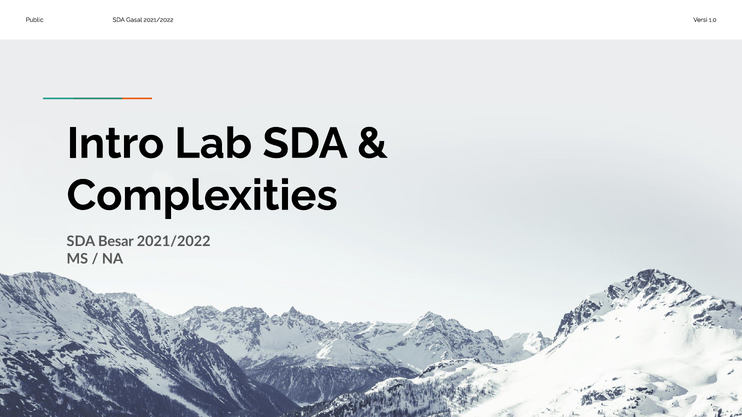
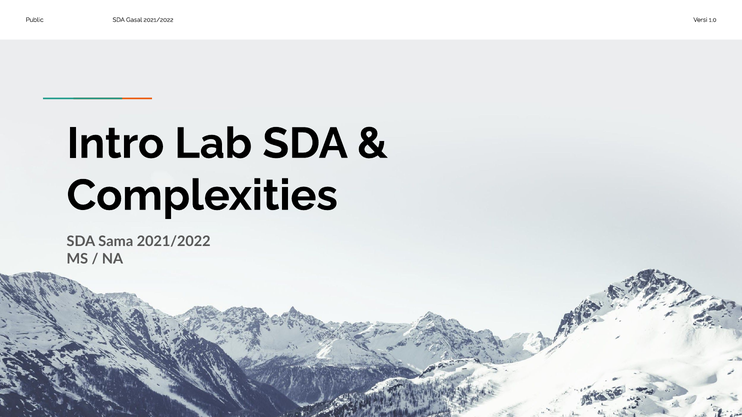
Besar: Besar -> Sama
